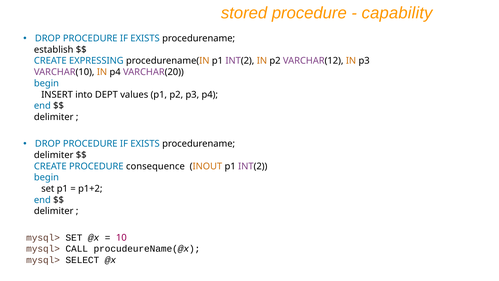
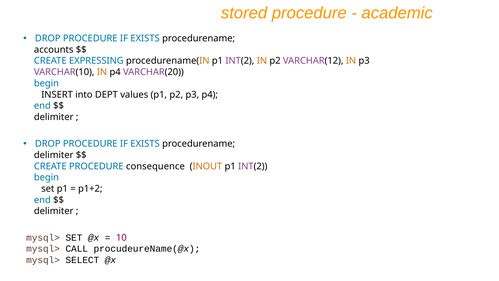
capability: capability -> academic
establish: establish -> accounts
